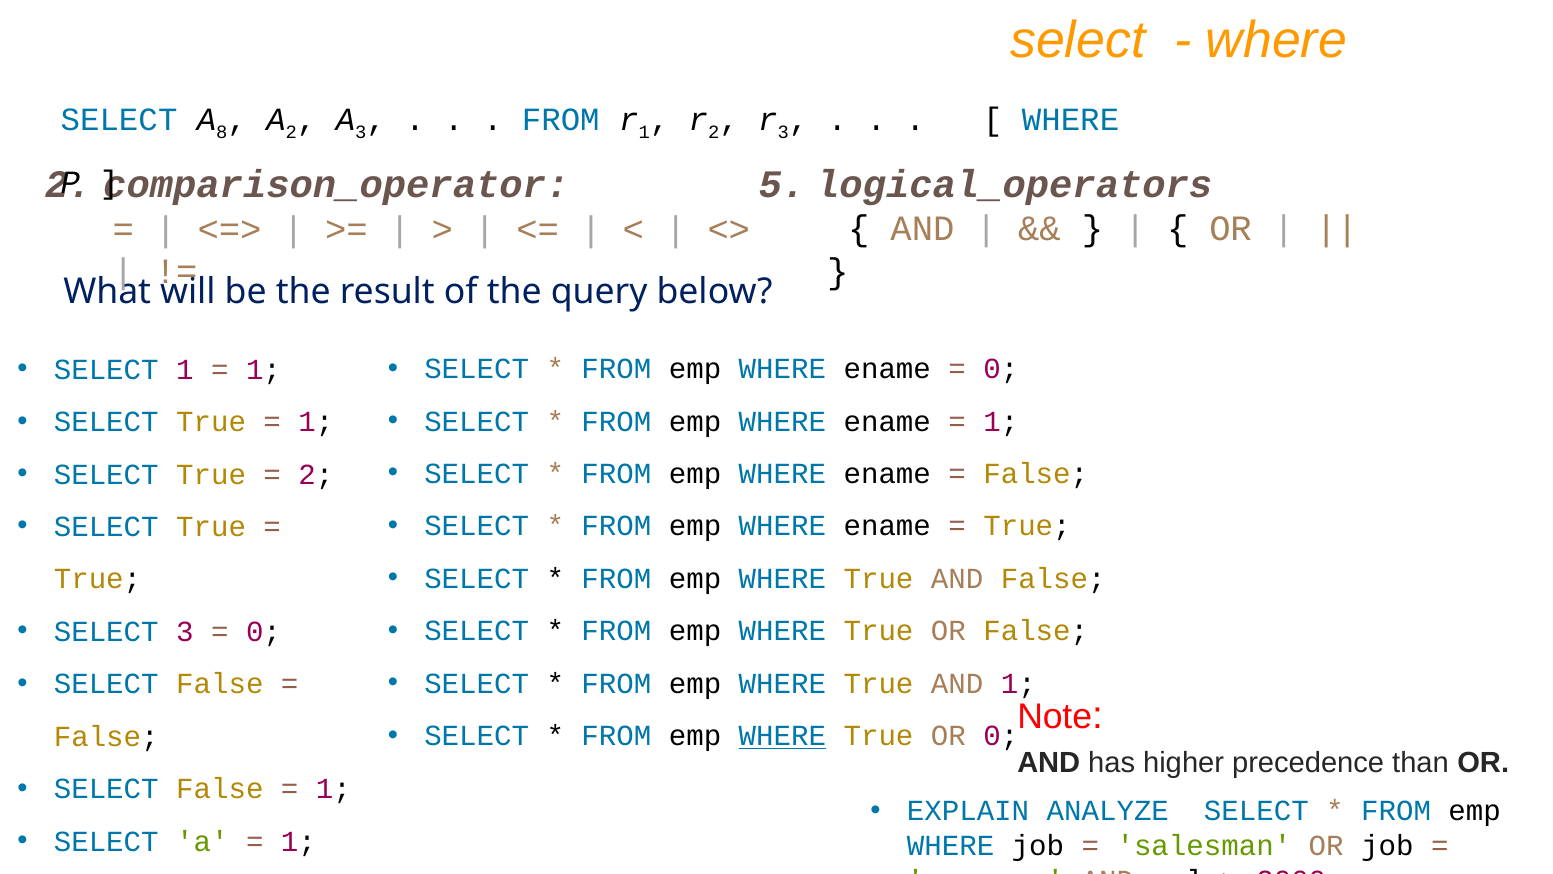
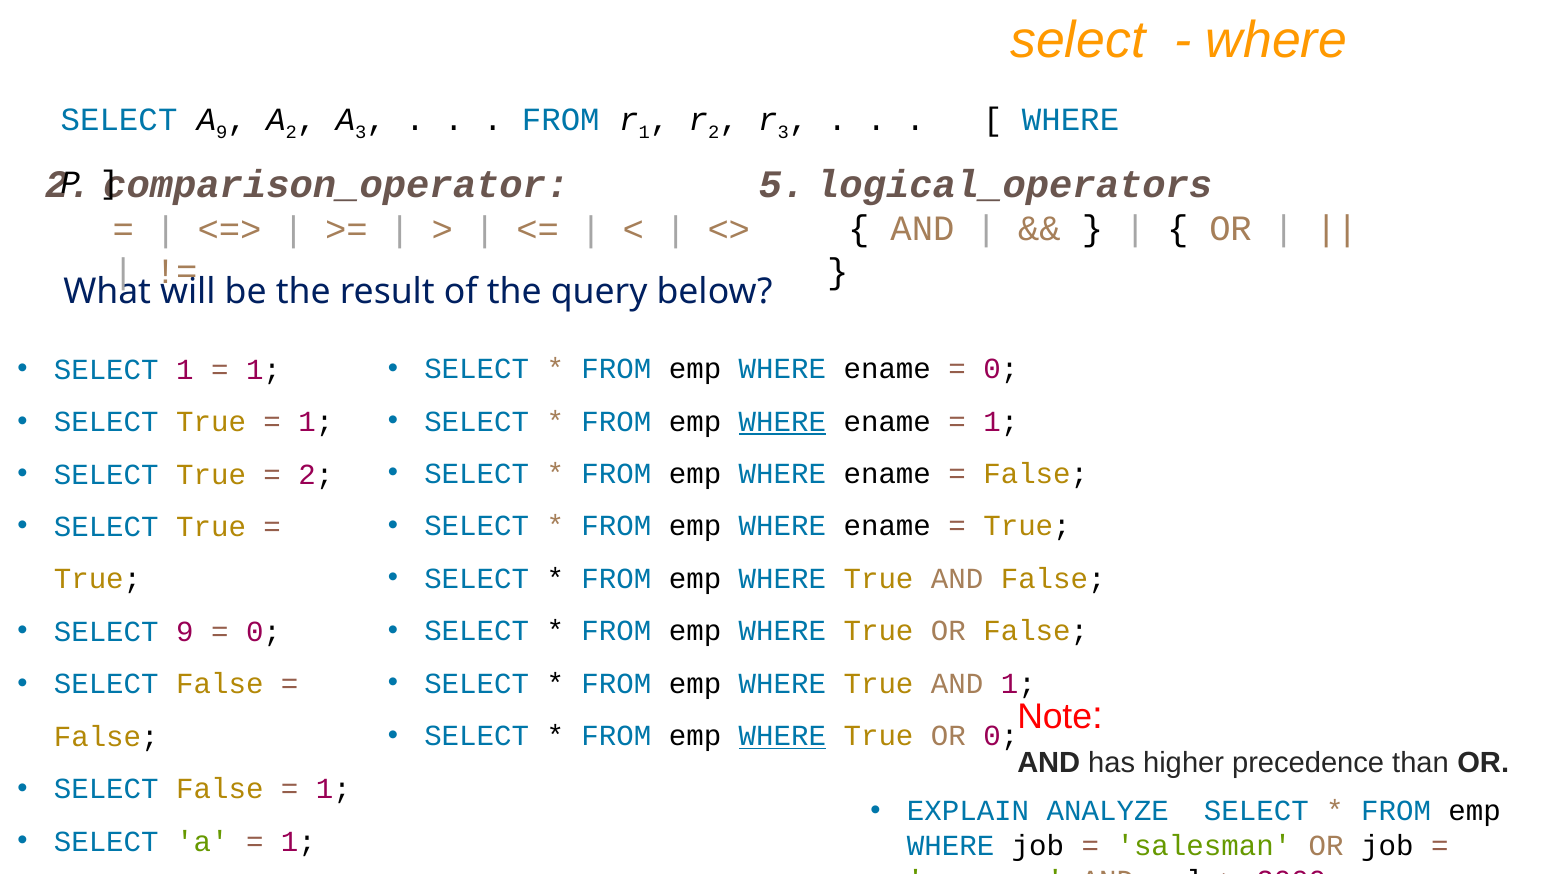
A 8: 8 -> 9
WHERE at (782, 421) underline: none -> present
SELECT 3: 3 -> 9
